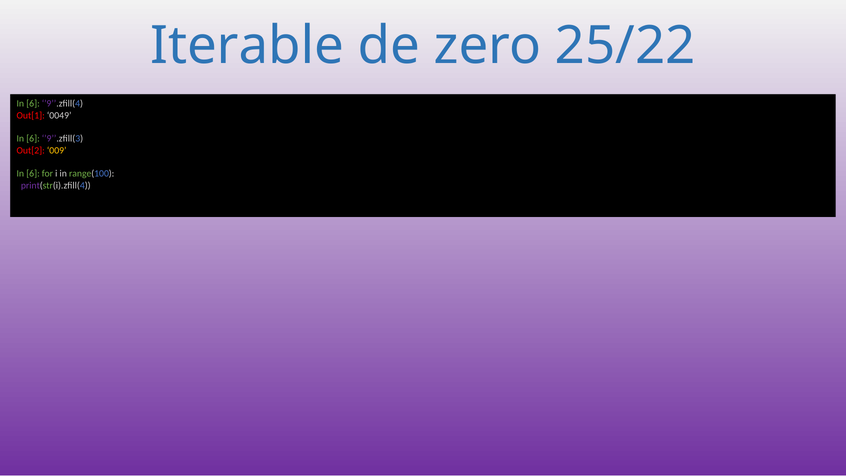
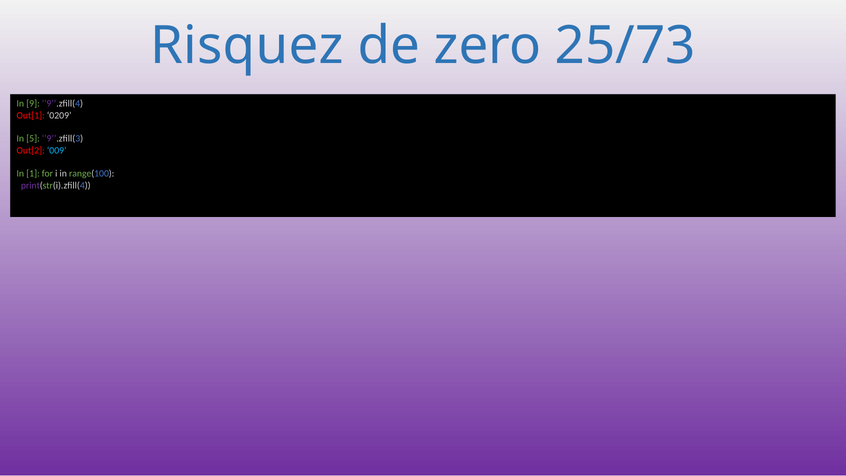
Iterable: Iterable -> Risquez
25/22: 25/22 -> 25/73
6 at (33, 104): 6 -> 9
0049: 0049 -> 0209
6 at (33, 139): 6 -> 5
009 colour: yellow -> light blue
6 at (33, 174): 6 -> 1
